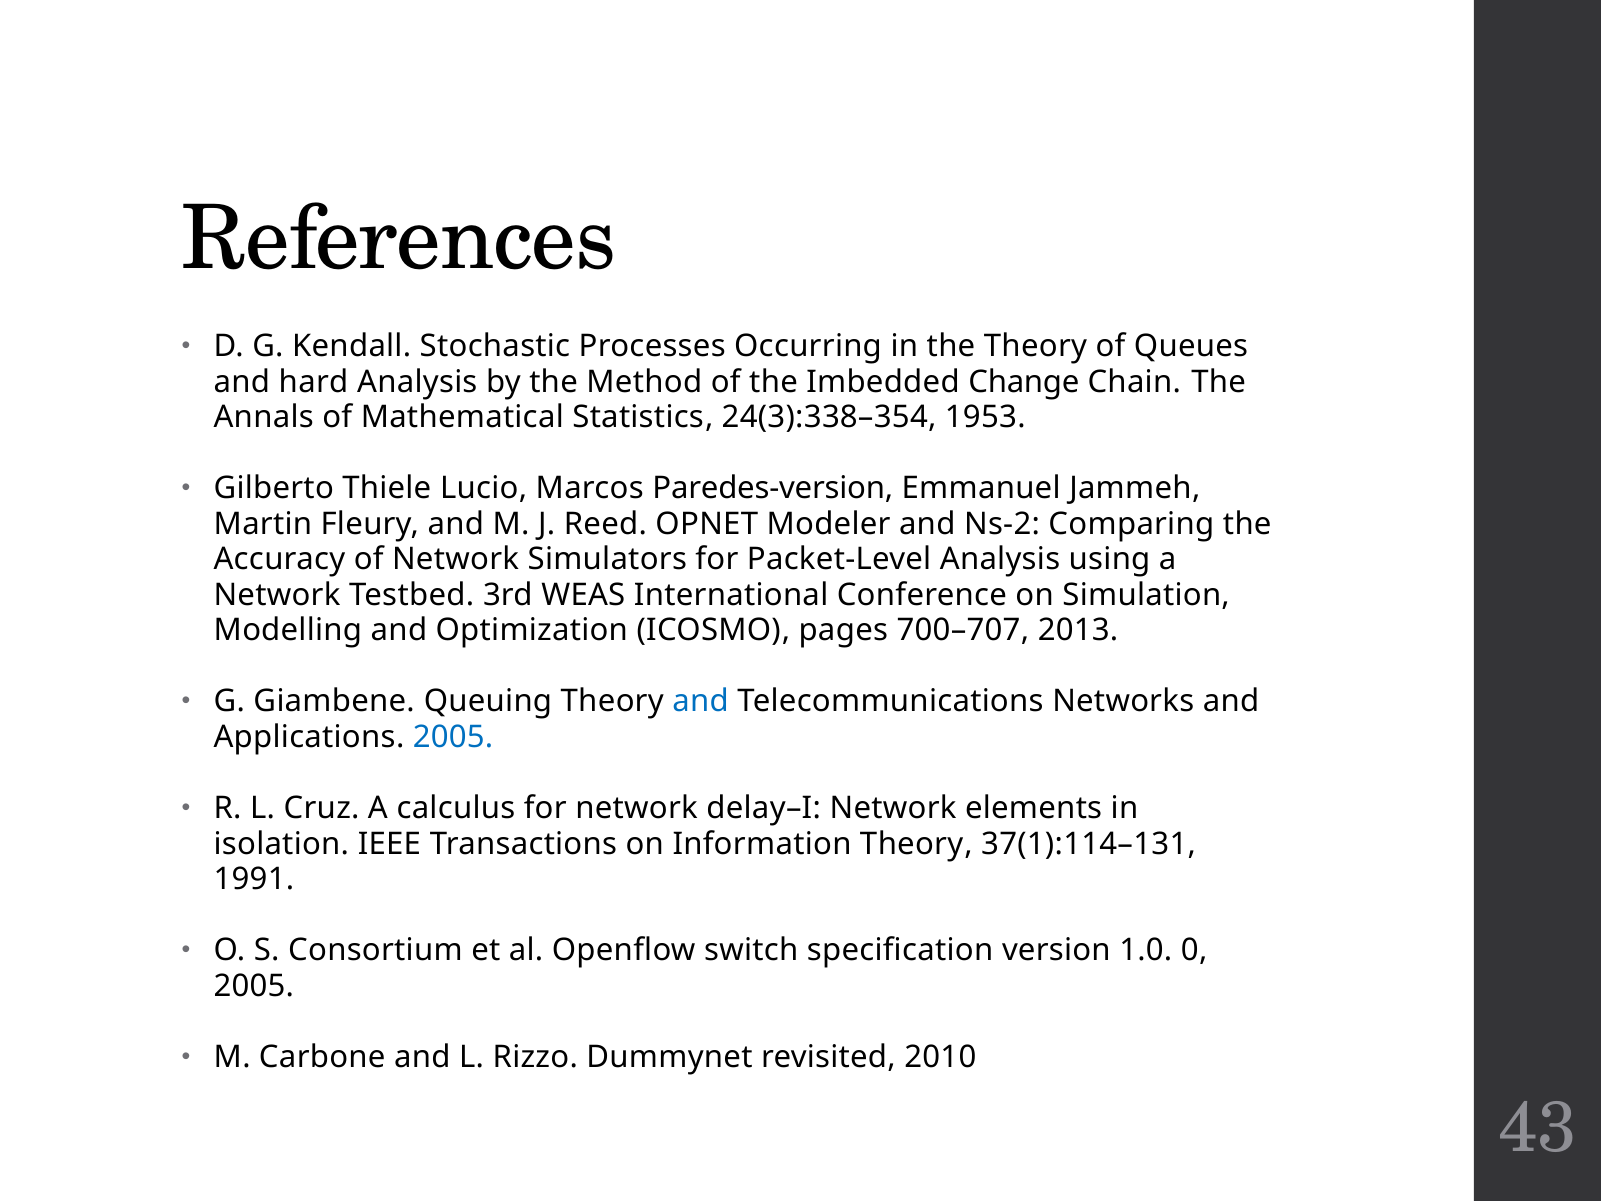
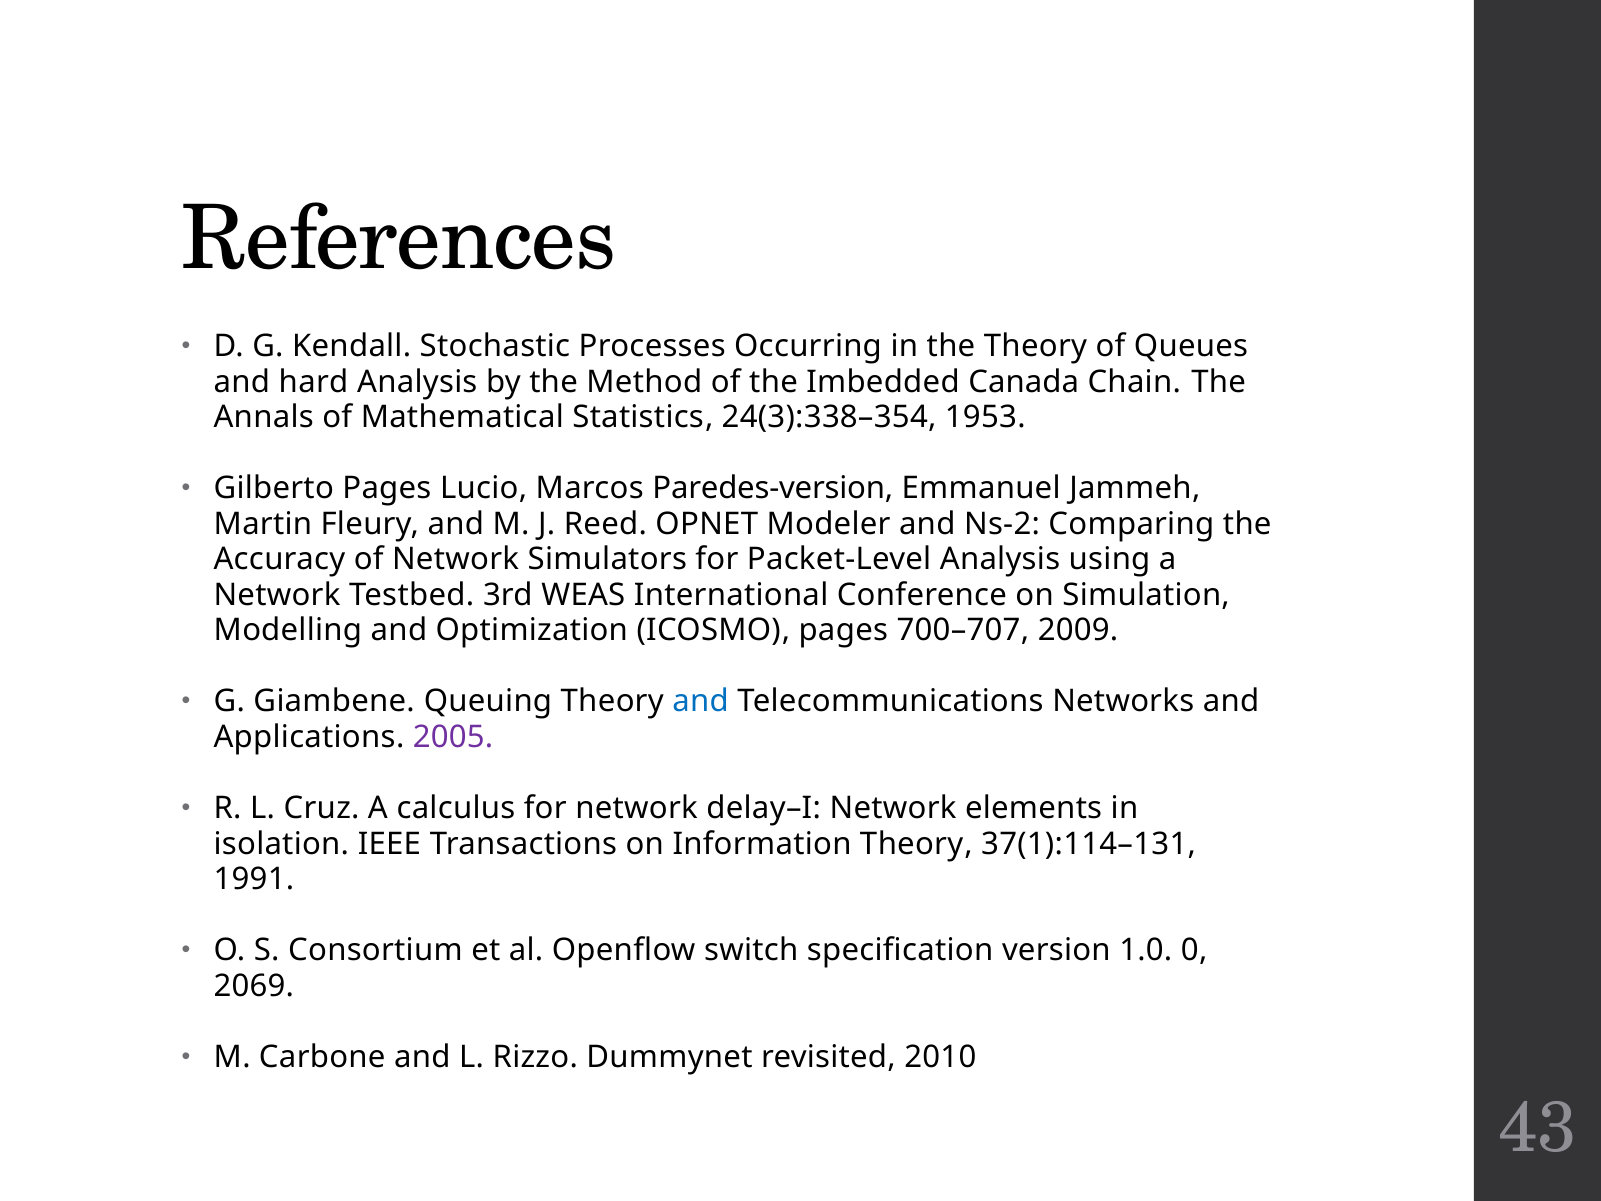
Change: Change -> Canada
Gilberto Thiele: Thiele -> Pages
2013: 2013 -> 2009
2005 at (453, 737) colour: blue -> purple
2005 at (254, 986): 2005 -> 2069
